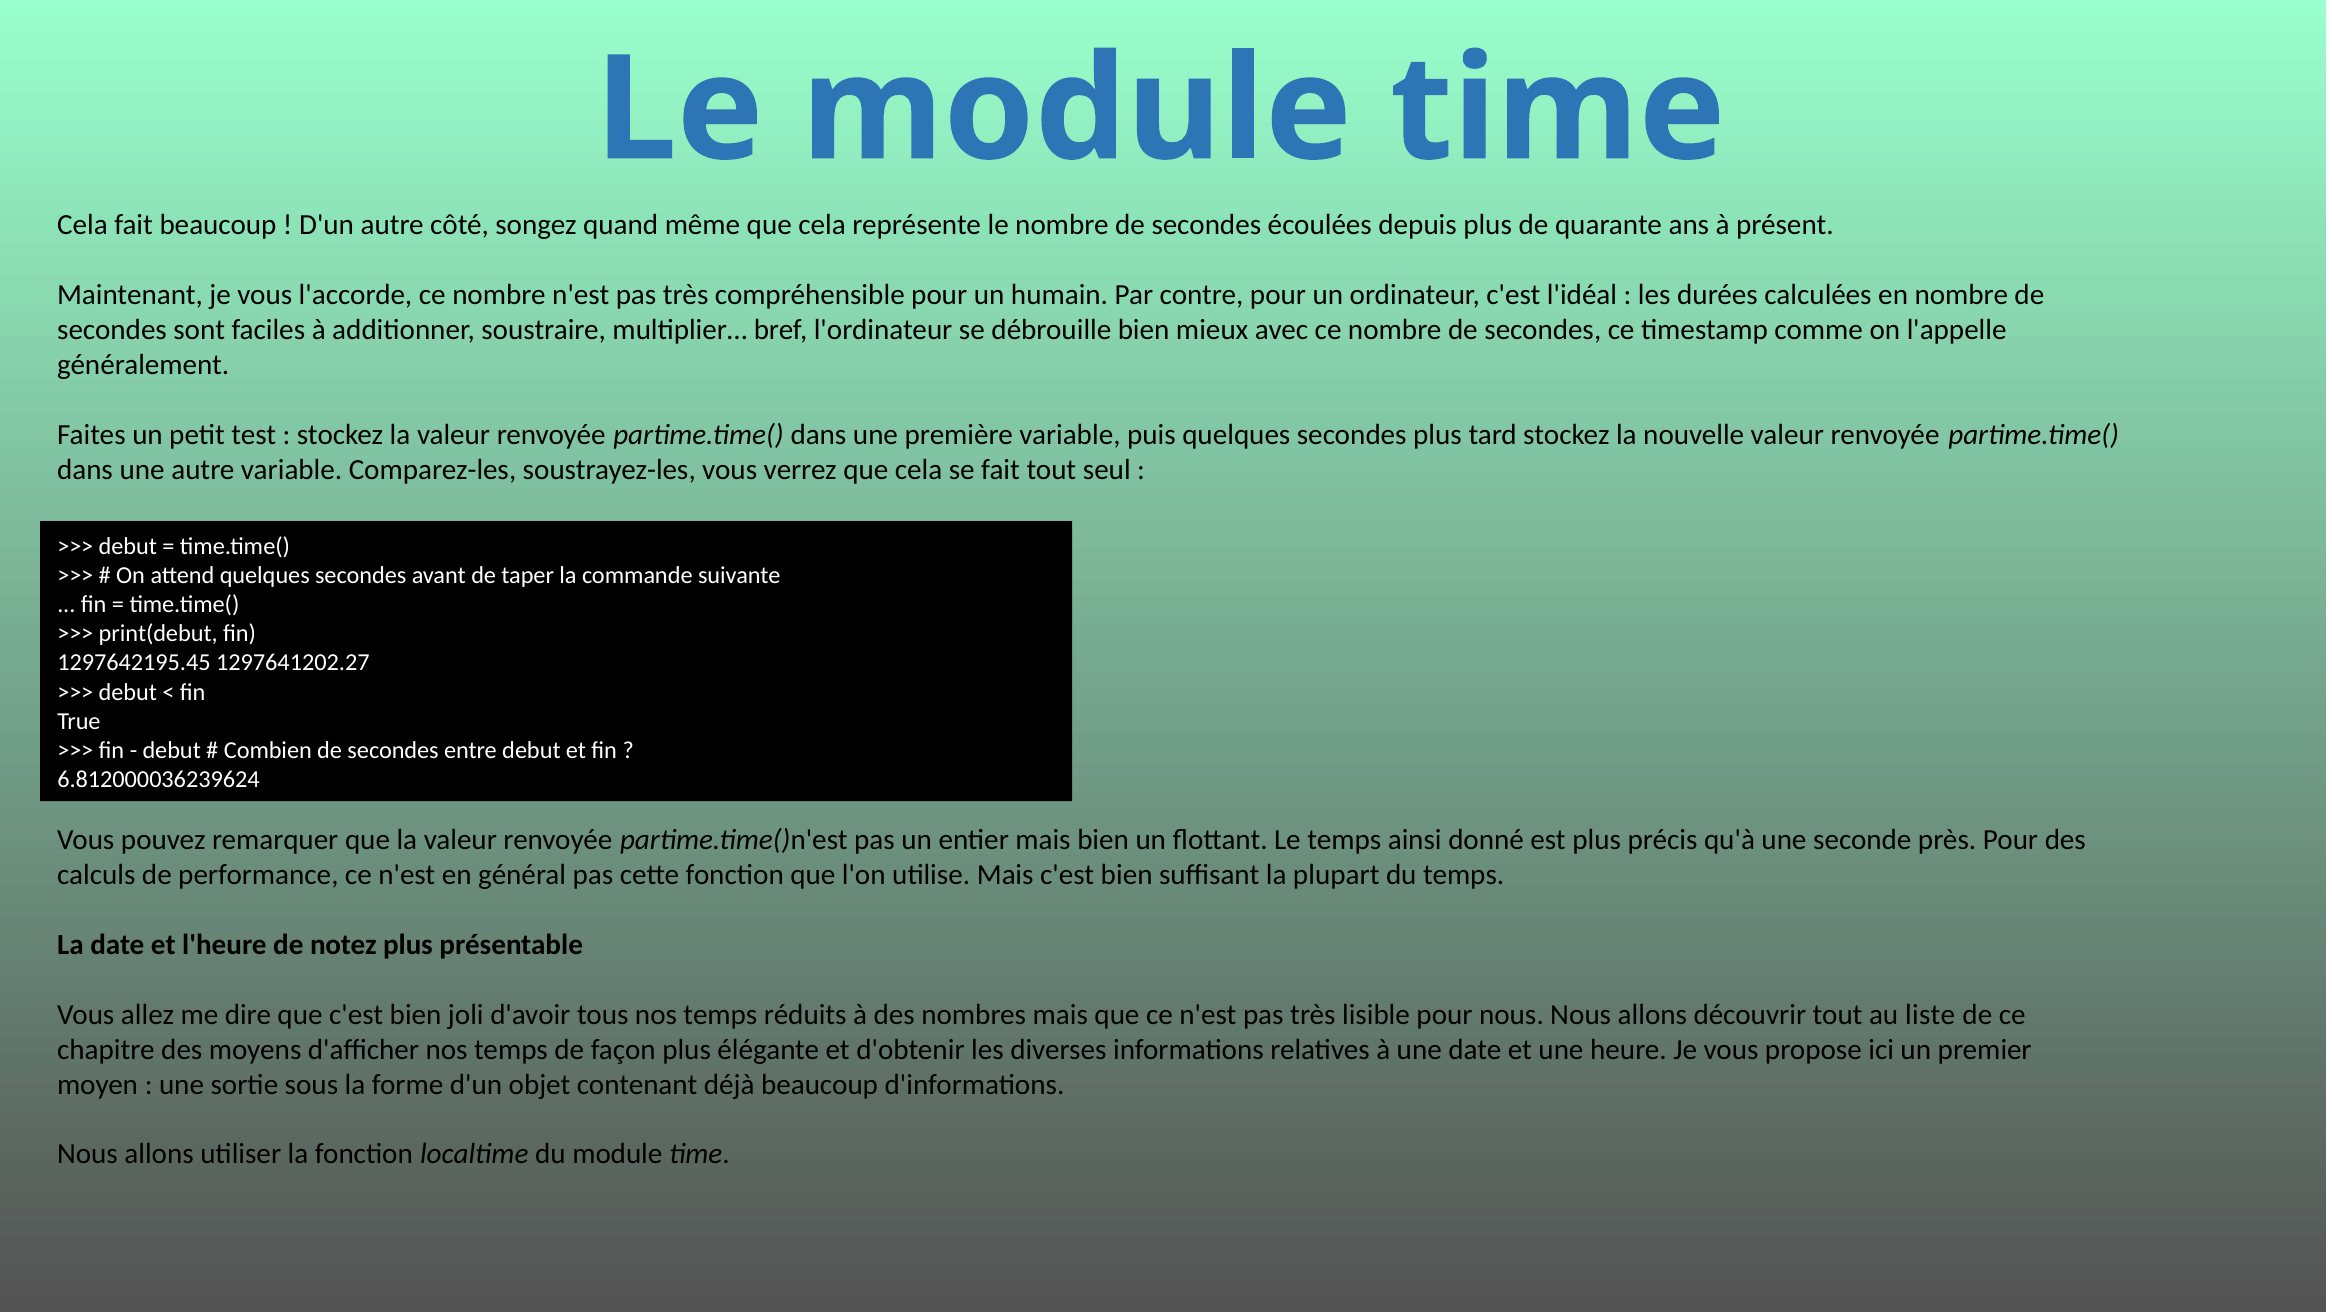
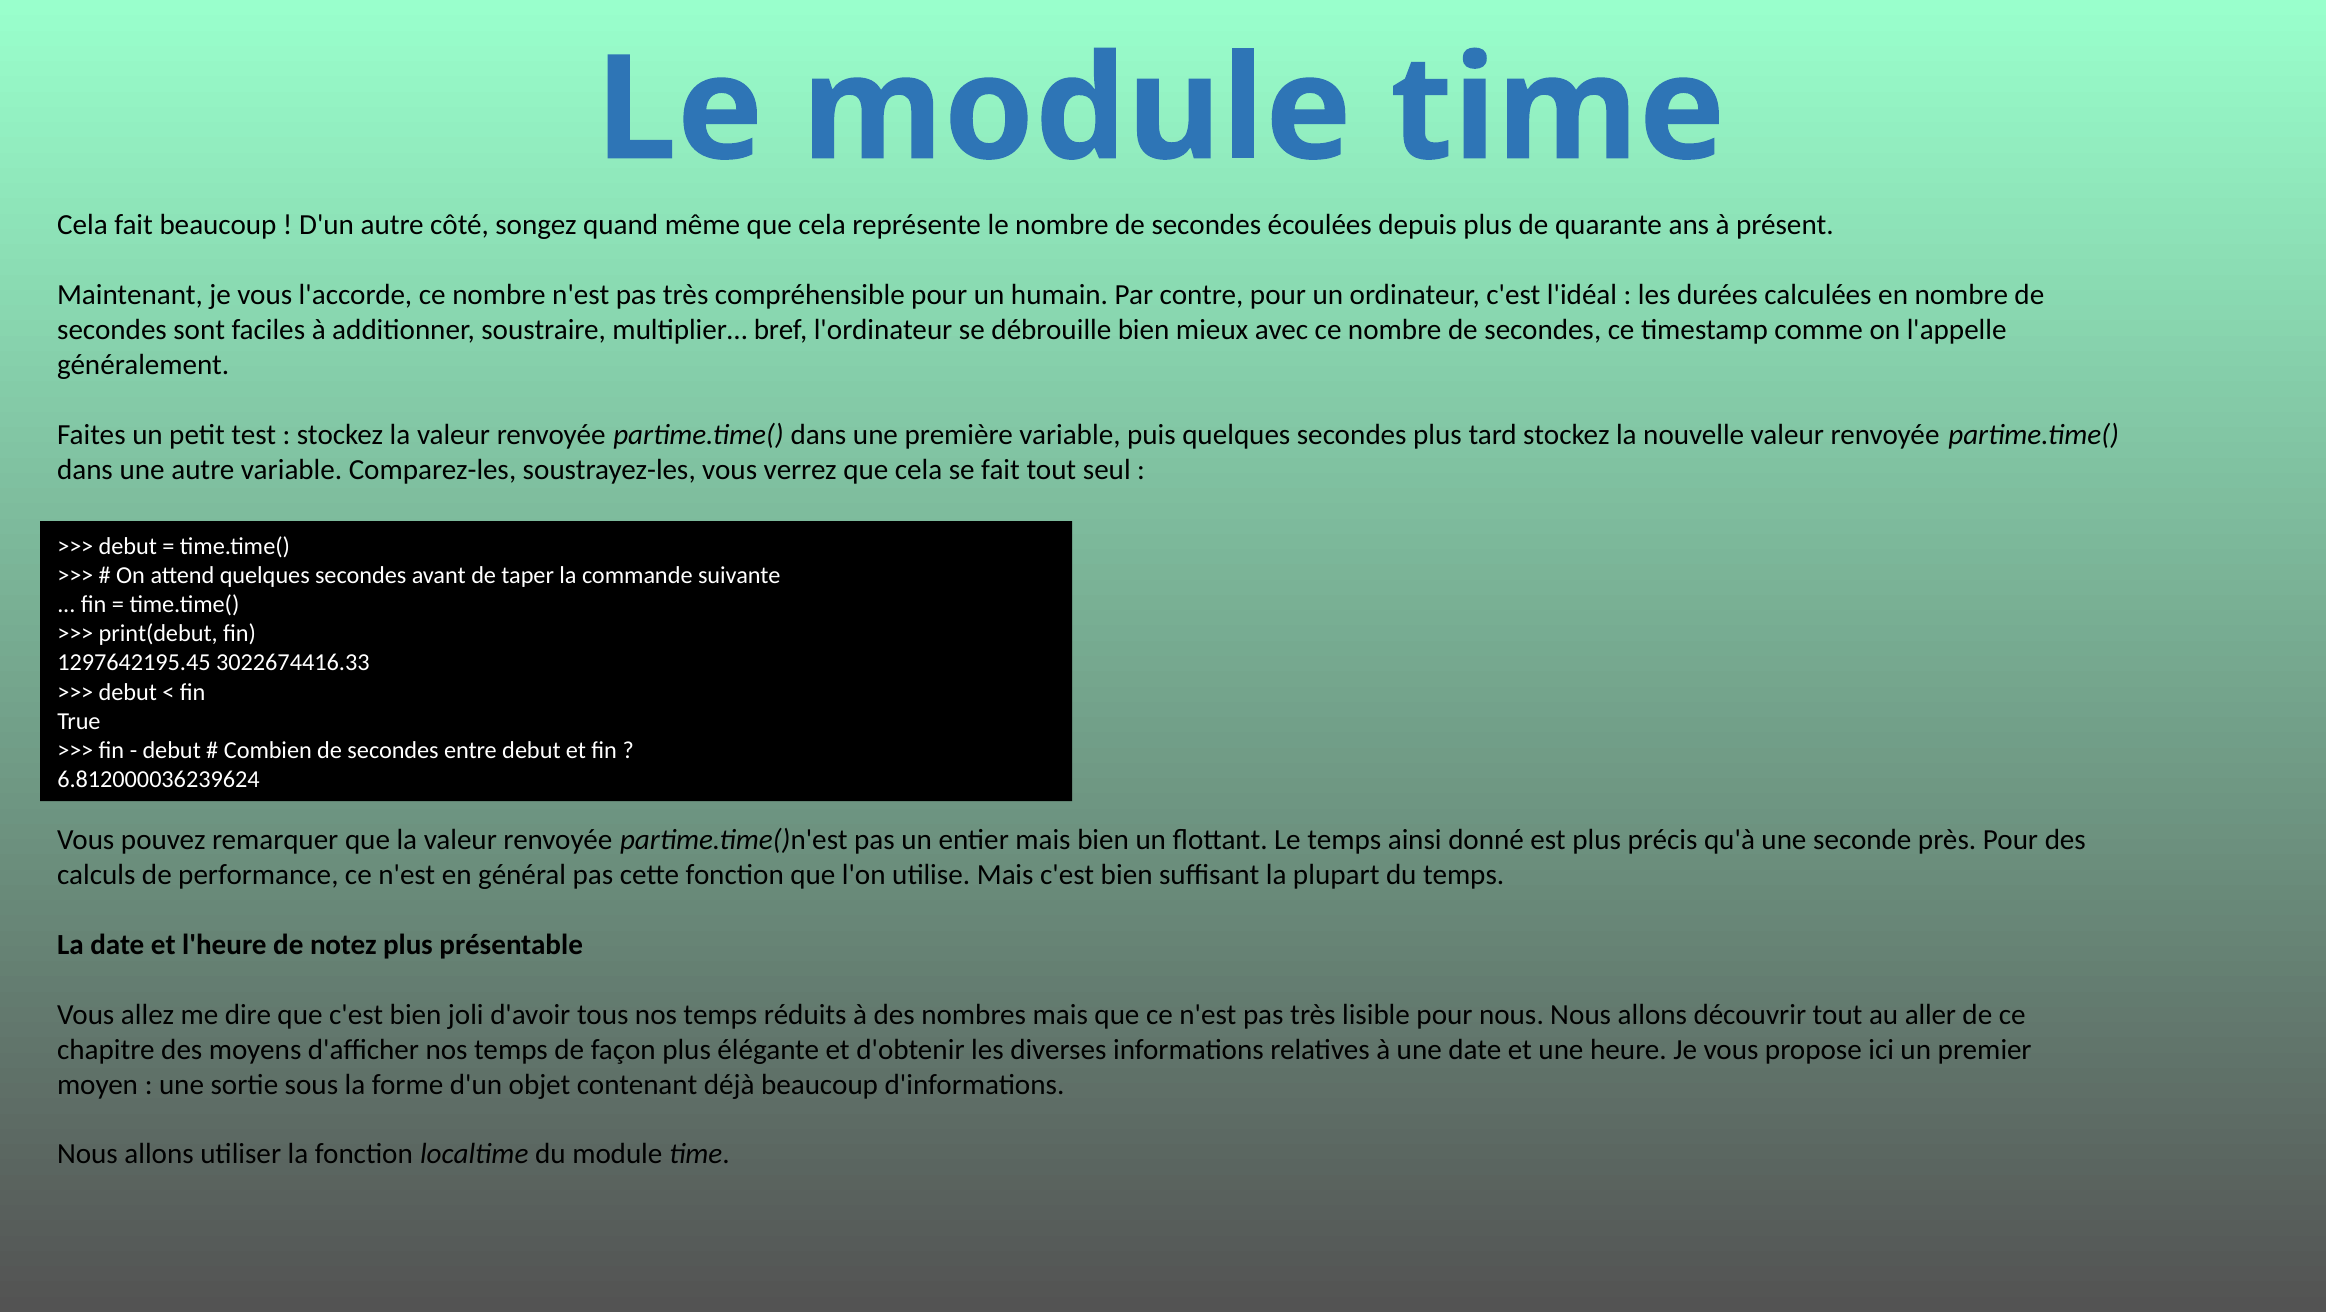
1297641202.27: 1297641202.27 -> 3022674416.33
liste: liste -> aller
